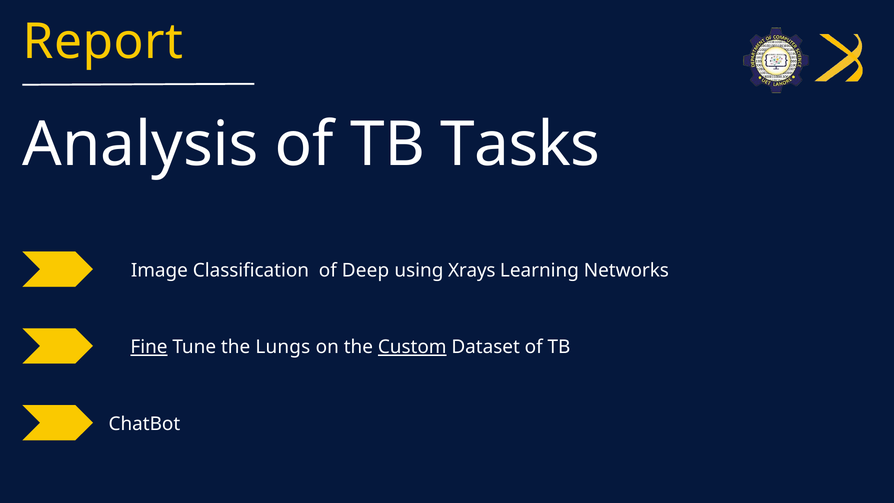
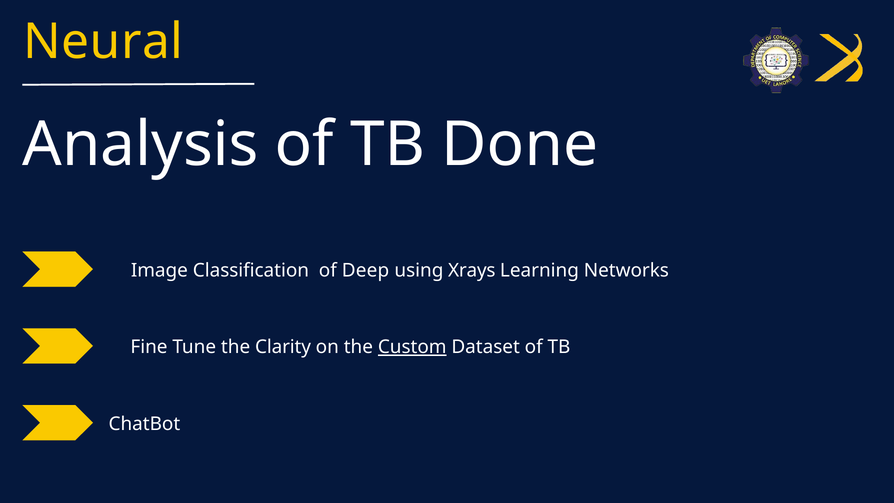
Report: Report -> Neural
Tasks: Tasks -> Done
Fine underline: present -> none
Lungs: Lungs -> Clarity
